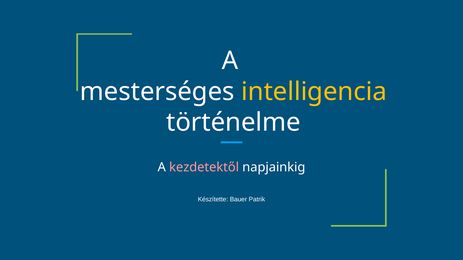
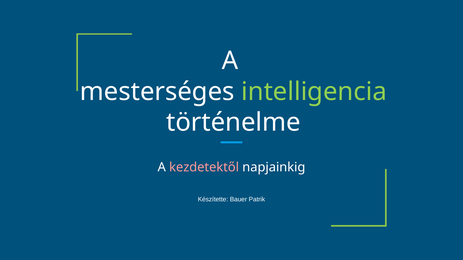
intelligencia colour: yellow -> light green
